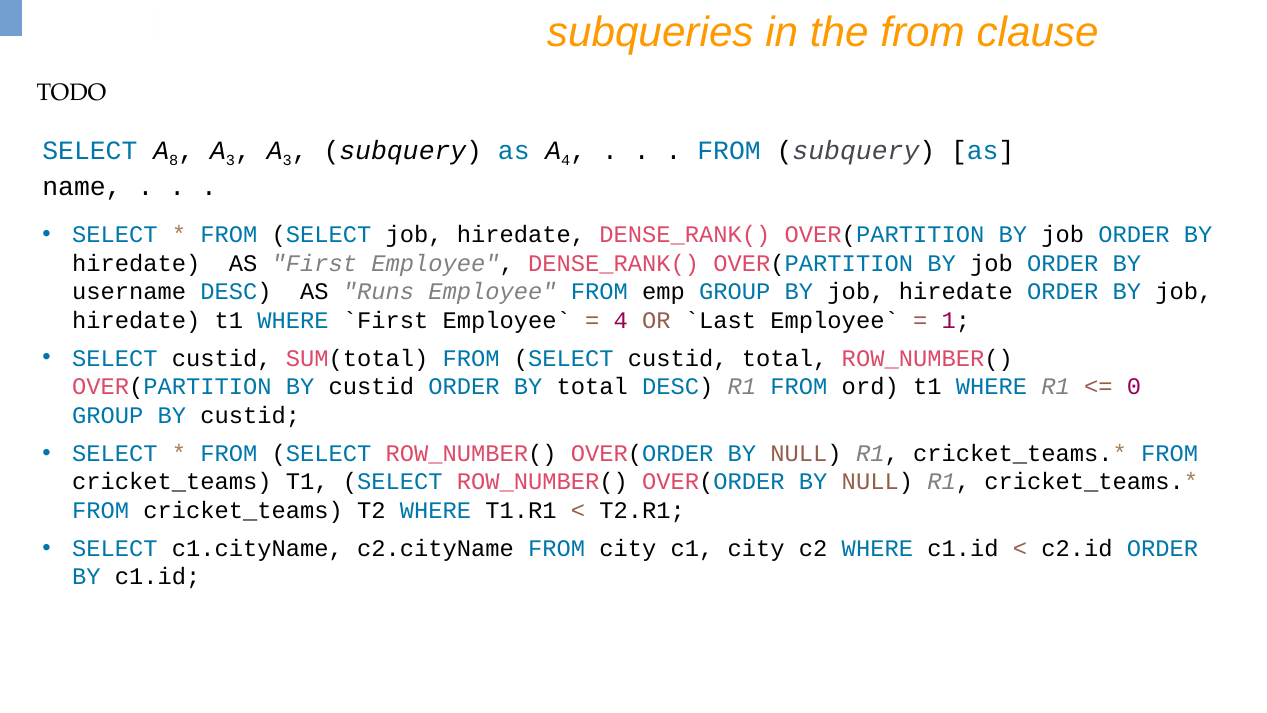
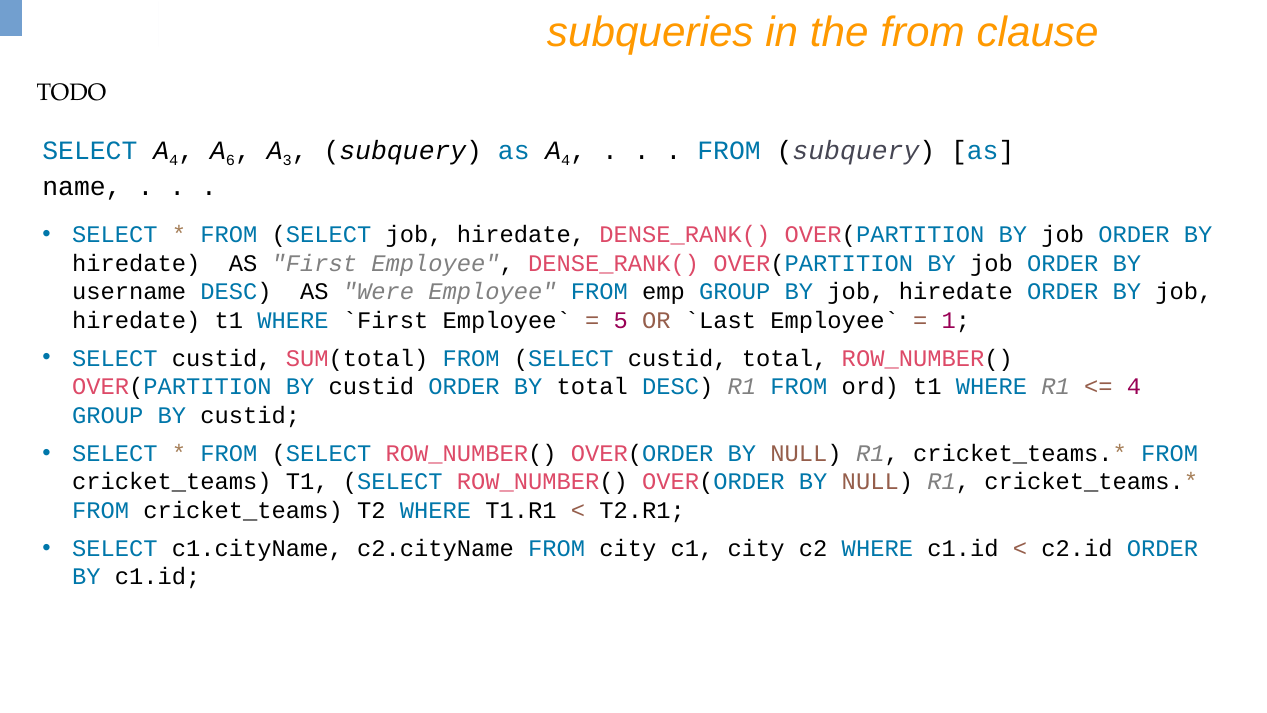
8 at (174, 161): 8 -> 4
3 at (231, 161): 3 -> 6
Runs: Runs -> Were
4 at (621, 320): 4 -> 5
0 at (1134, 387): 0 -> 4
